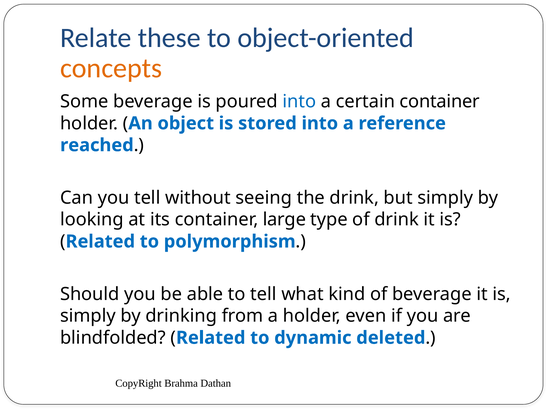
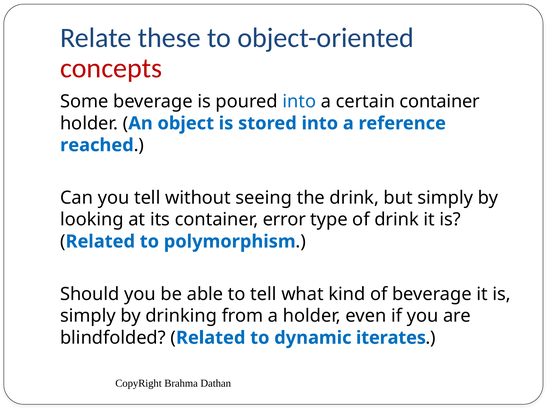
concepts colour: orange -> red
large: large -> error
deleted: deleted -> iterates
